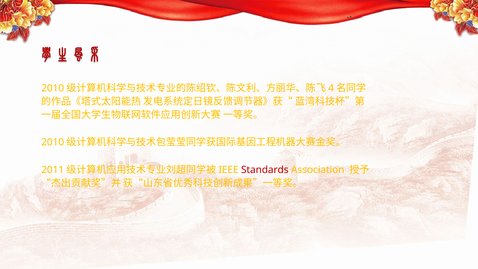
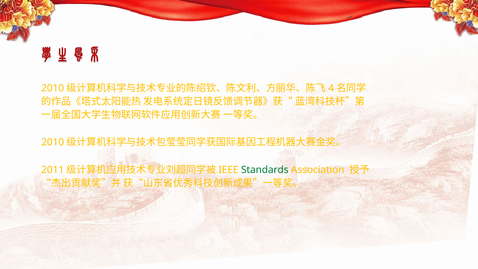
Standards colour: red -> green
